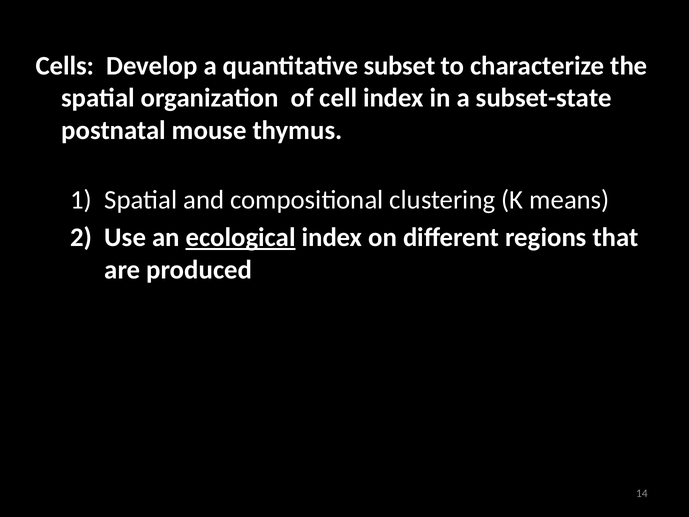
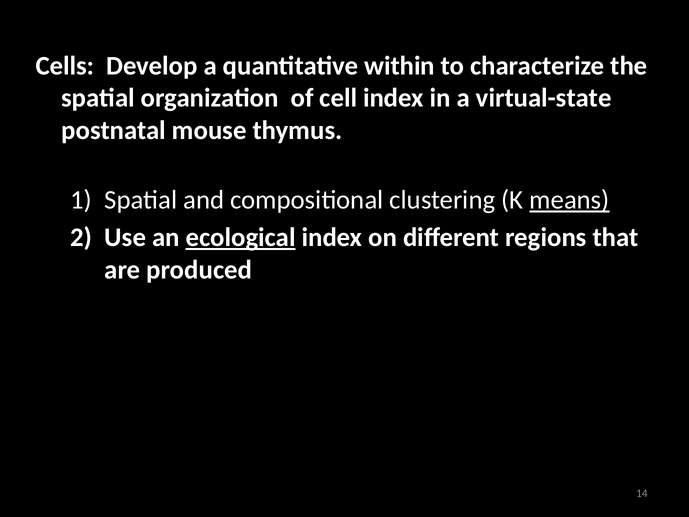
subset: subset -> within
subset-state: subset-state -> virtual-state
means underline: none -> present
